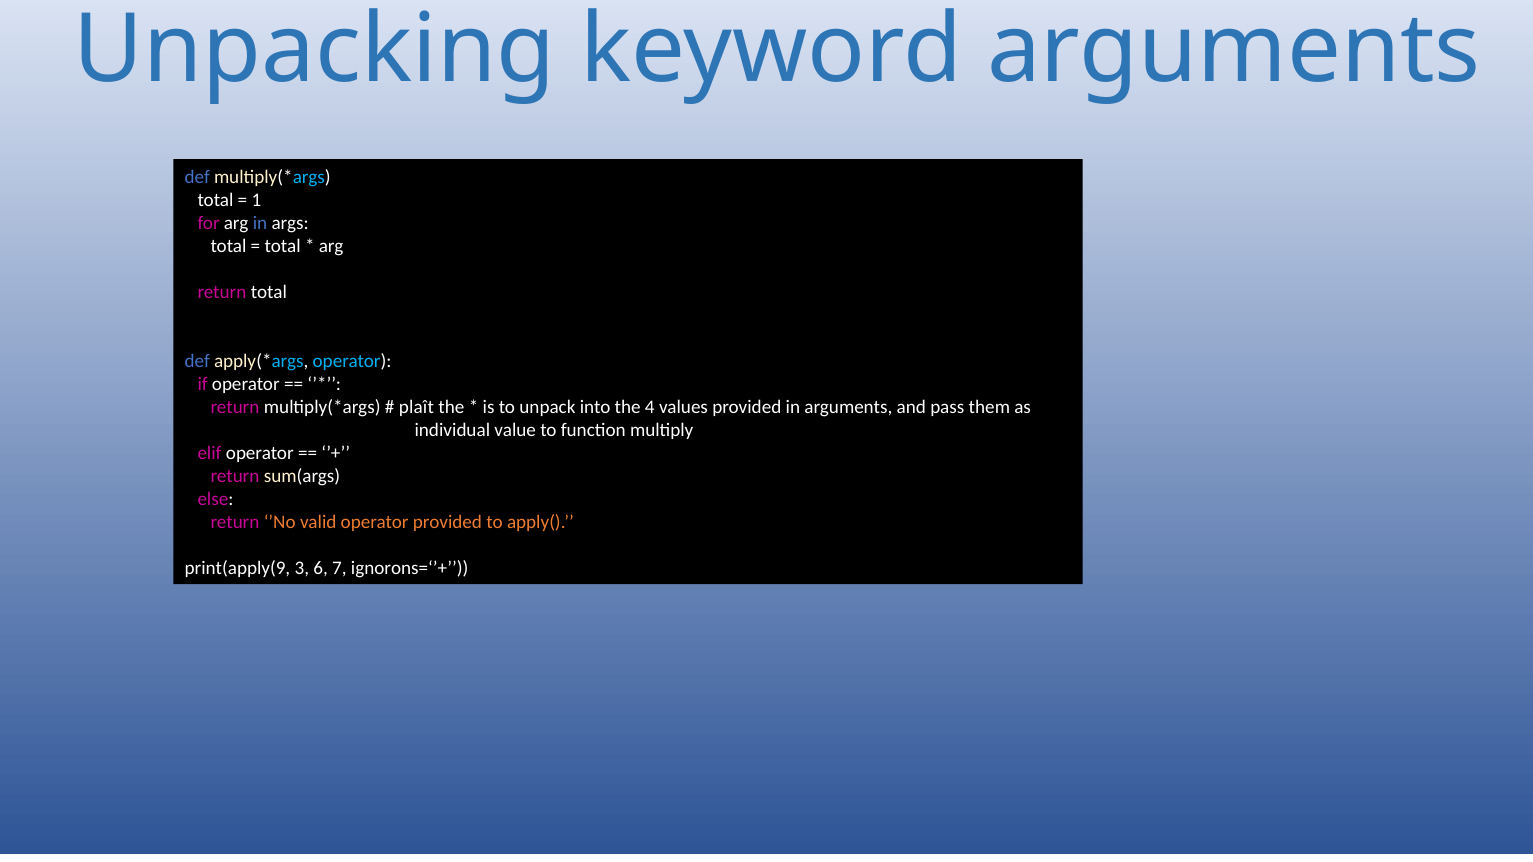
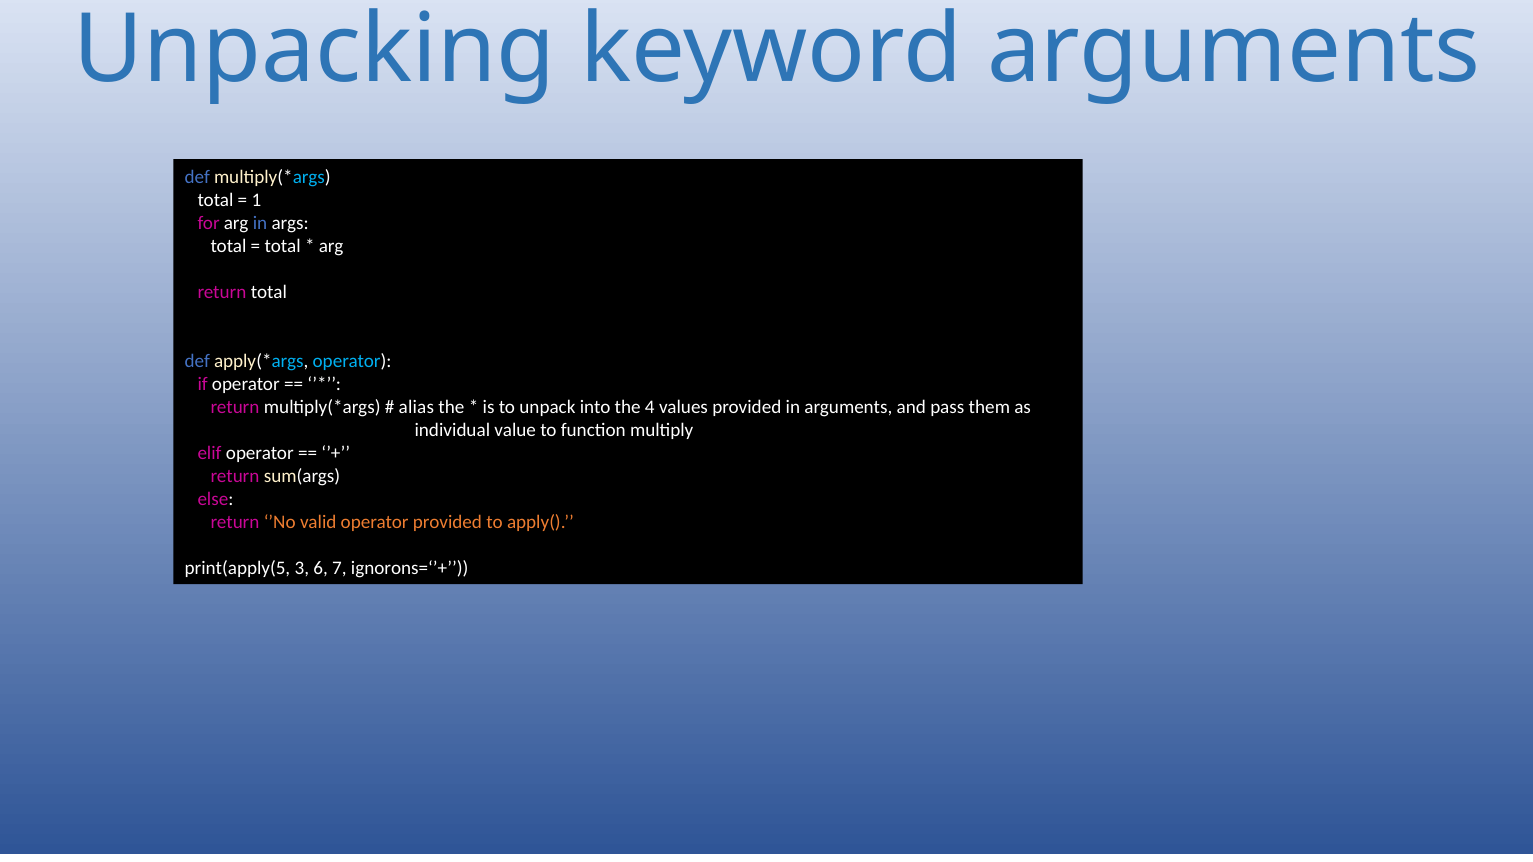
plaît: plaît -> alias
print(apply(9: print(apply(9 -> print(apply(5
